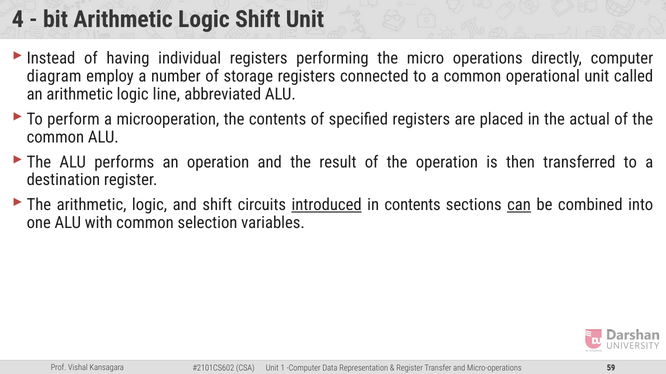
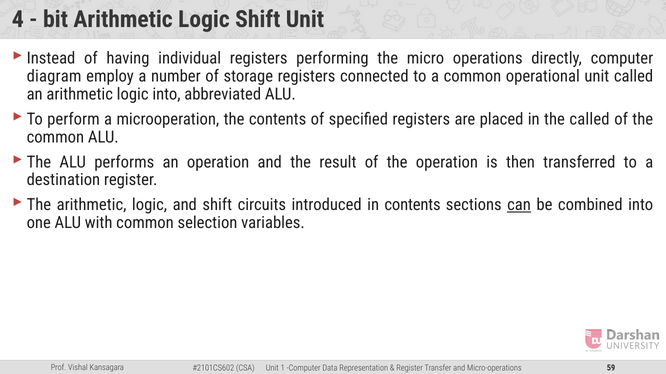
logic line: line -> into
the actual: actual -> called
introduced underline: present -> none
